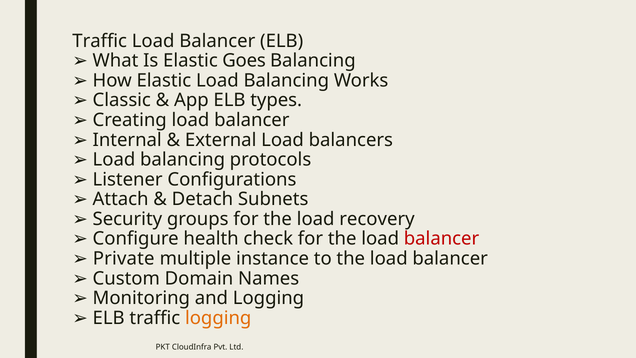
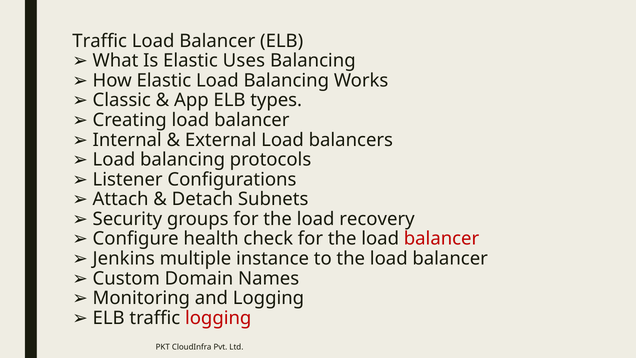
Goes: Goes -> Uses
Private: Private -> Jenkins
logging at (218, 318) colour: orange -> red
